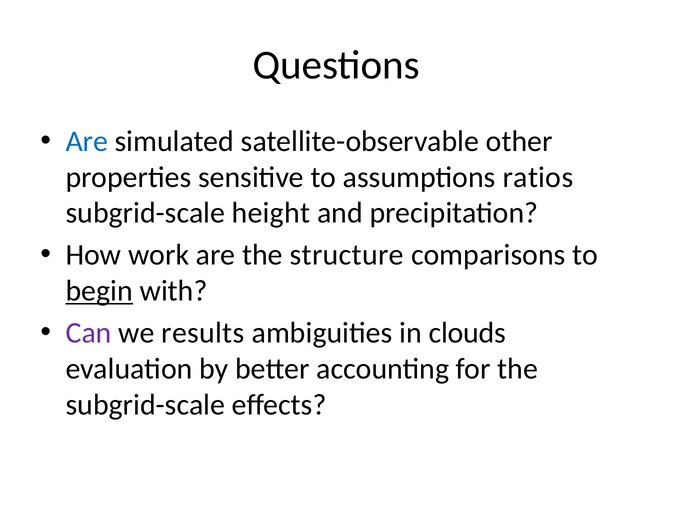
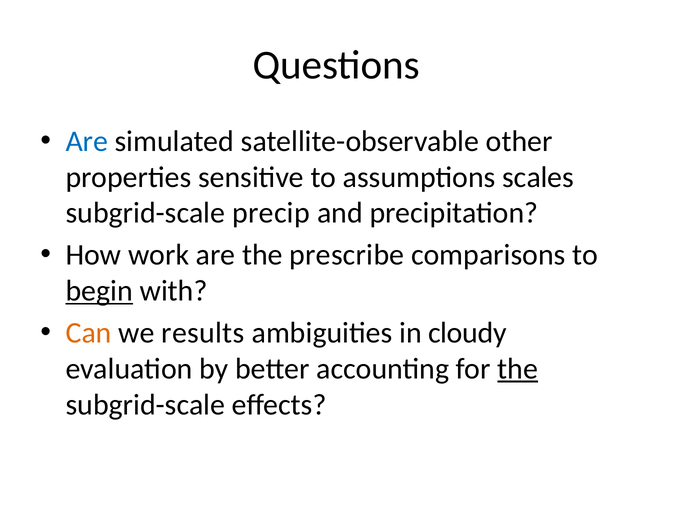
ratios: ratios -> scales
height: height -> precip
structure: structure -> prescribe
Can colour: purple -> orange
clouds: clouds -> cloudy
the at (518, 369) underline: none -> present
